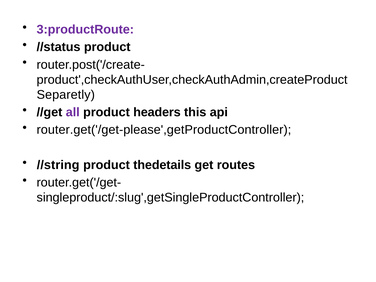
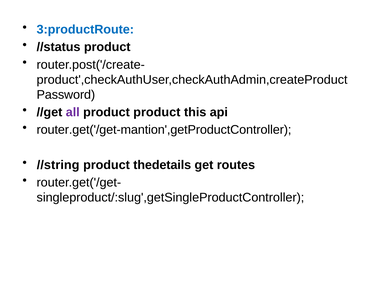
3:productRoute colour: purple -> blue
Separetly: Separetly -> Password
product headers: headers -> product
router.get('/get-please',getProductController: router.get('/get-please',getProductController -> router.get('/get-mantion',getProductController
